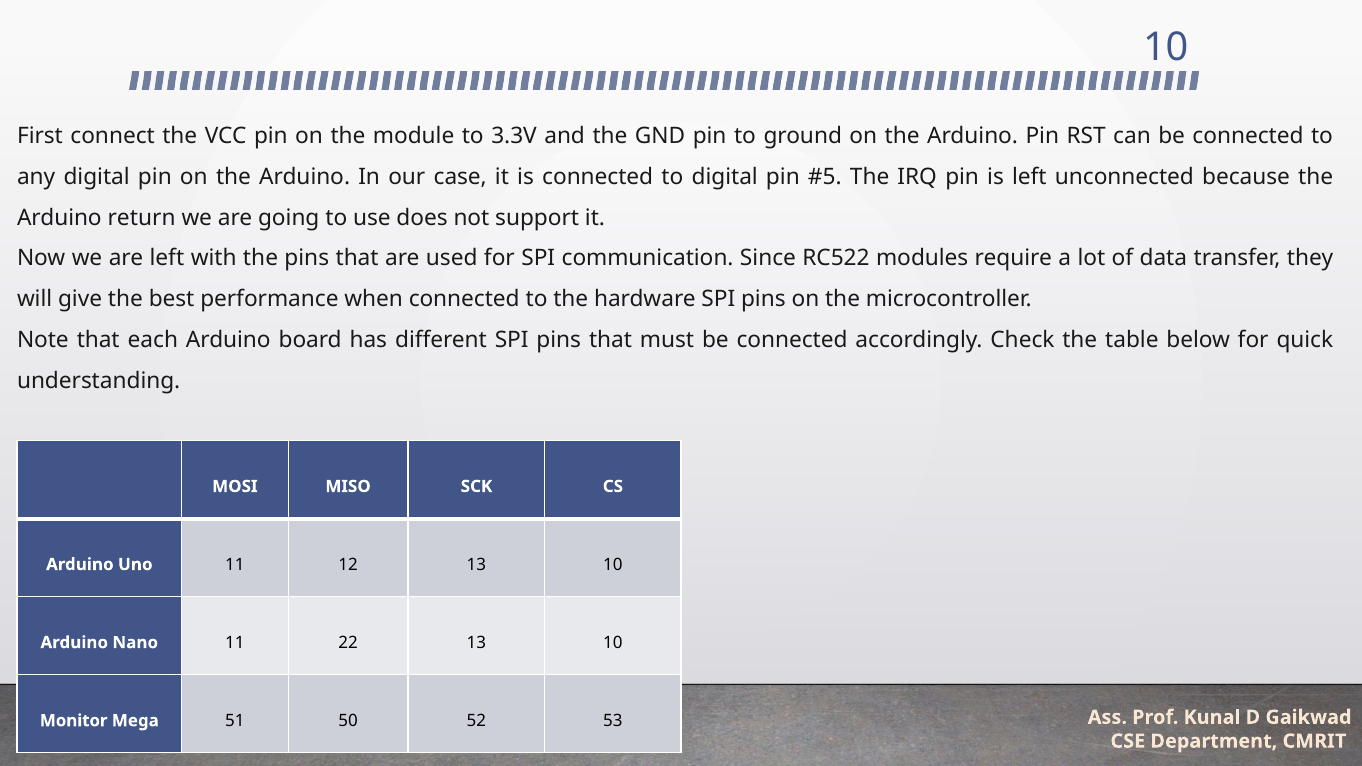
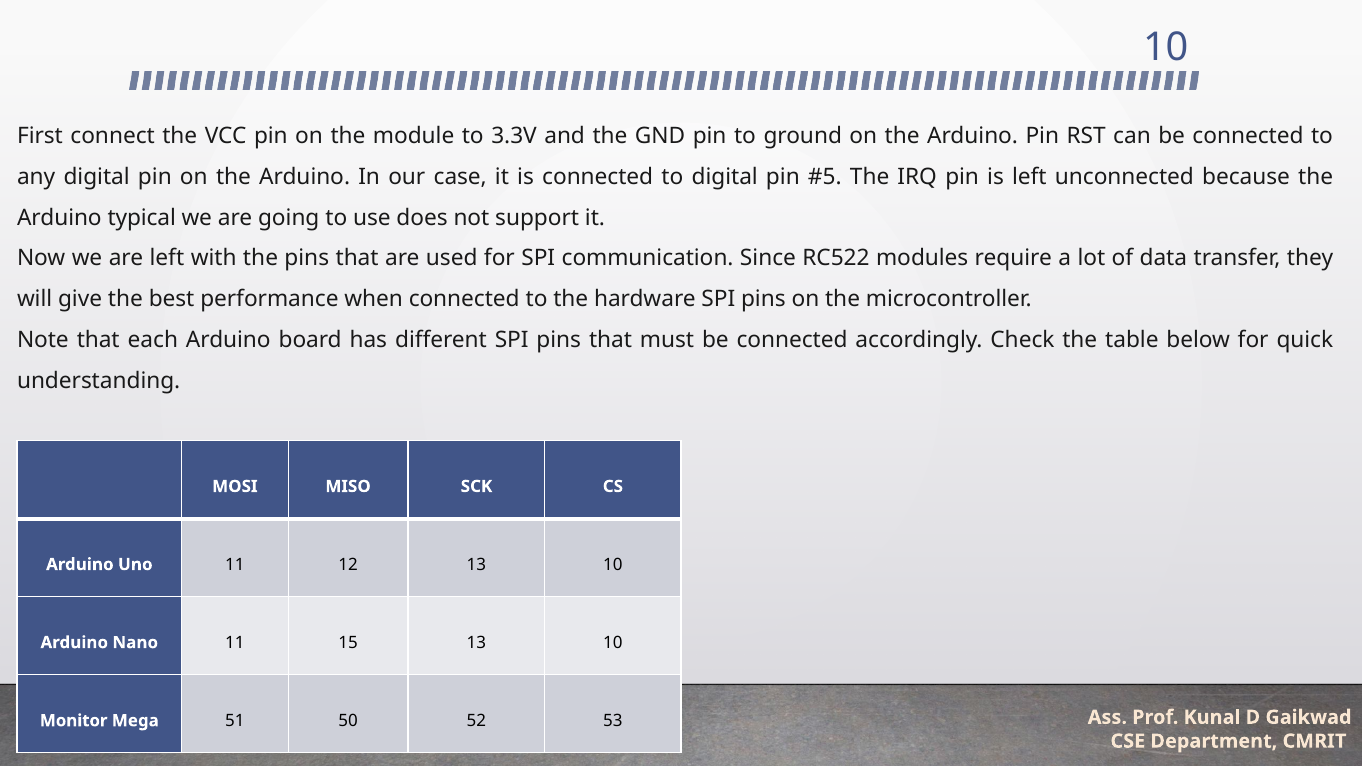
return: return -> typical
22: 22 -> 15
